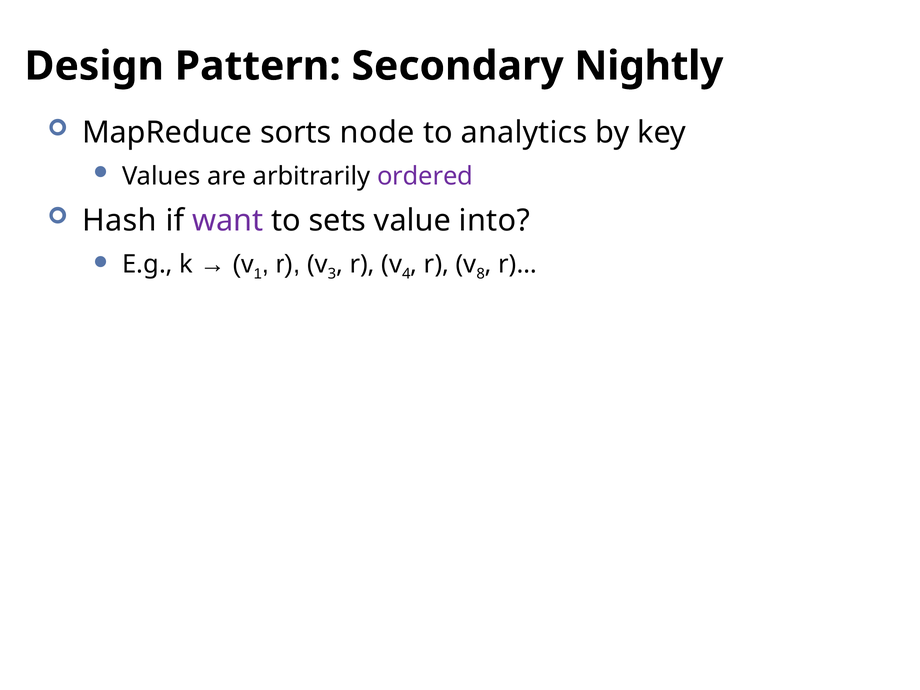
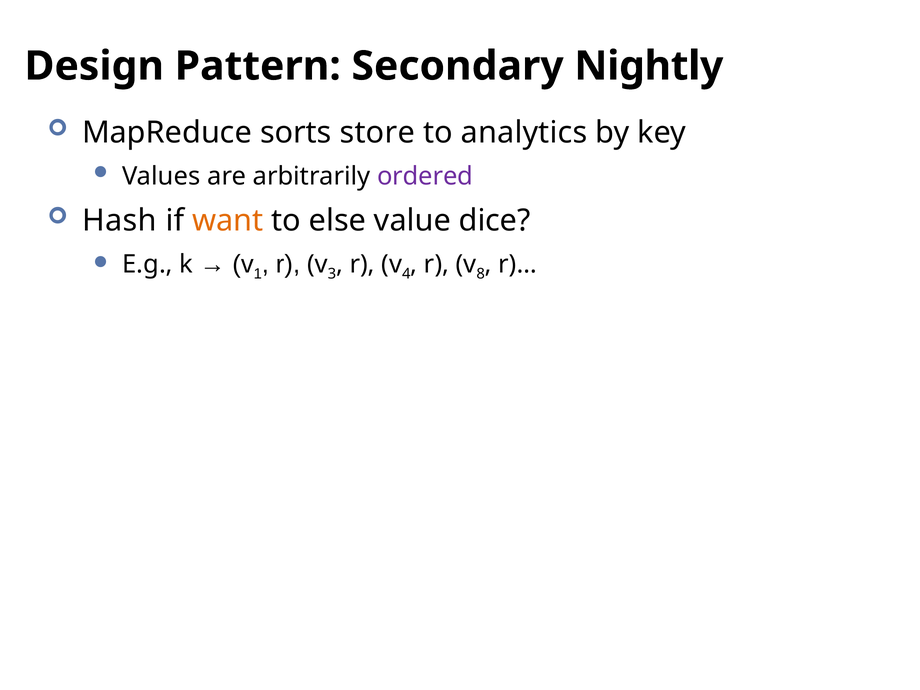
node: node -> store
want colour: purple -> orange
sets: sets -> else
into: into -> dice
